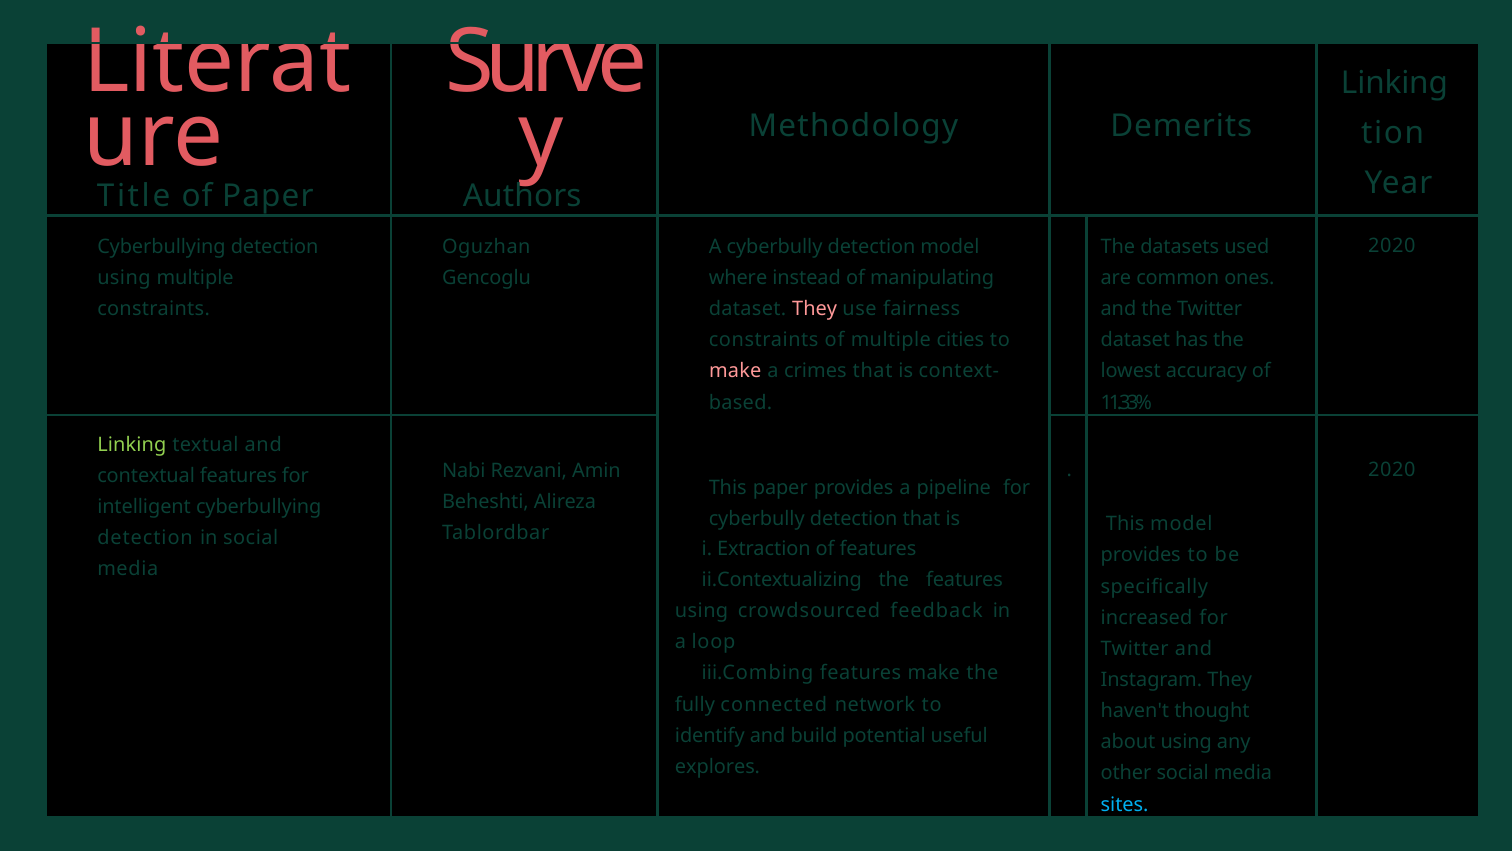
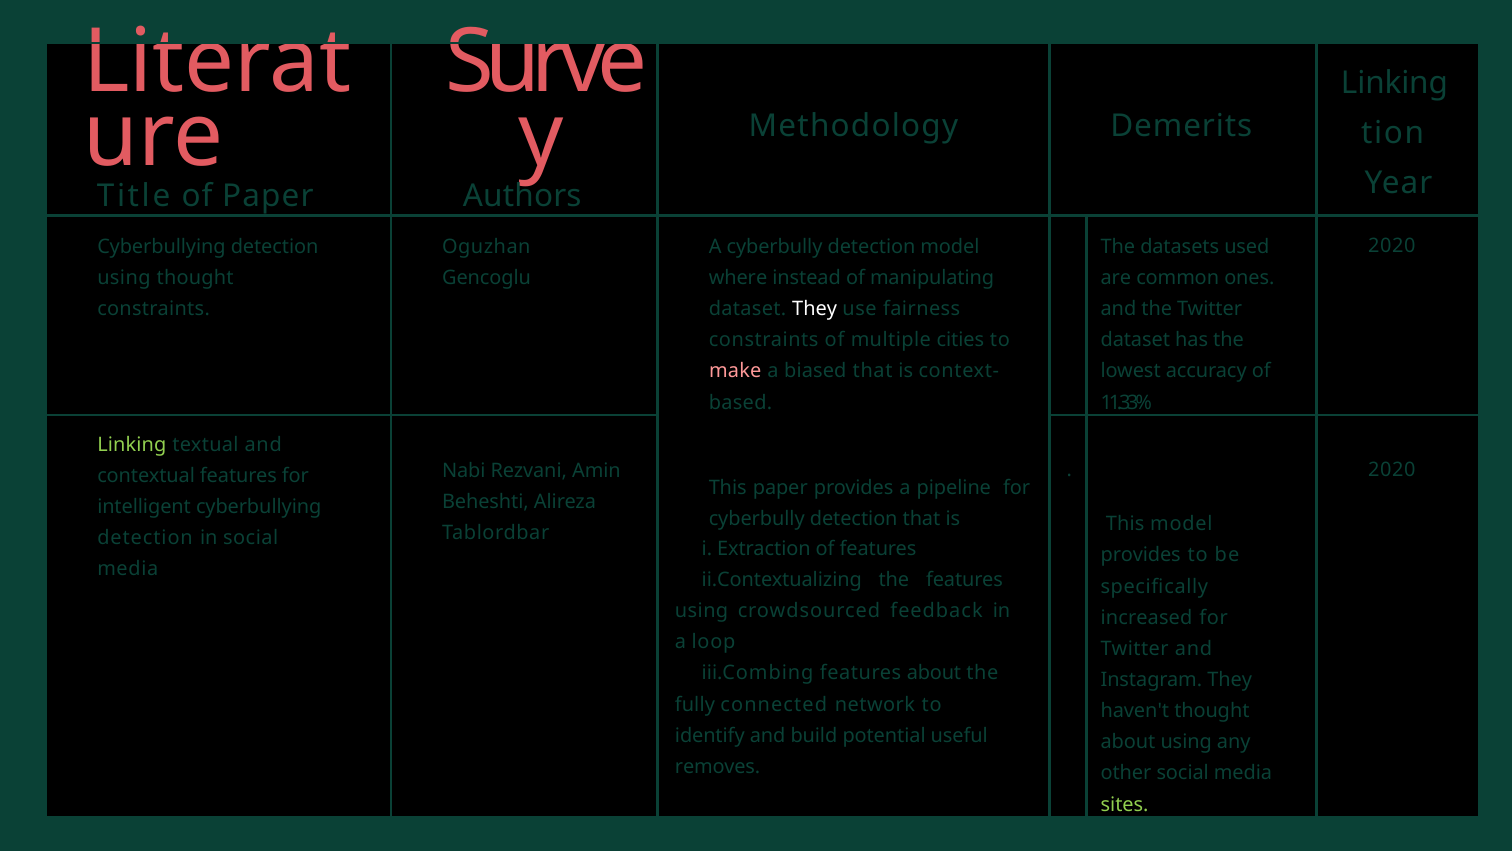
using multiple: multiple -> thought
They at (815, 309) colour: pink -> white
crimes: crimes -> biased
features make: make -> about
explores: explores -> removes
sites colour: light blue -> light green
